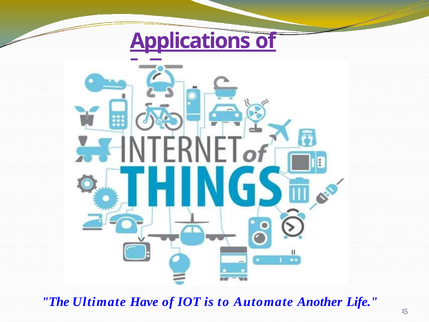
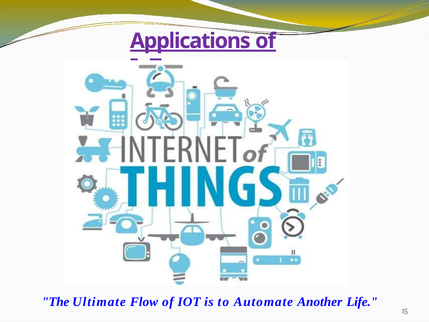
Have: Have -> Flow
